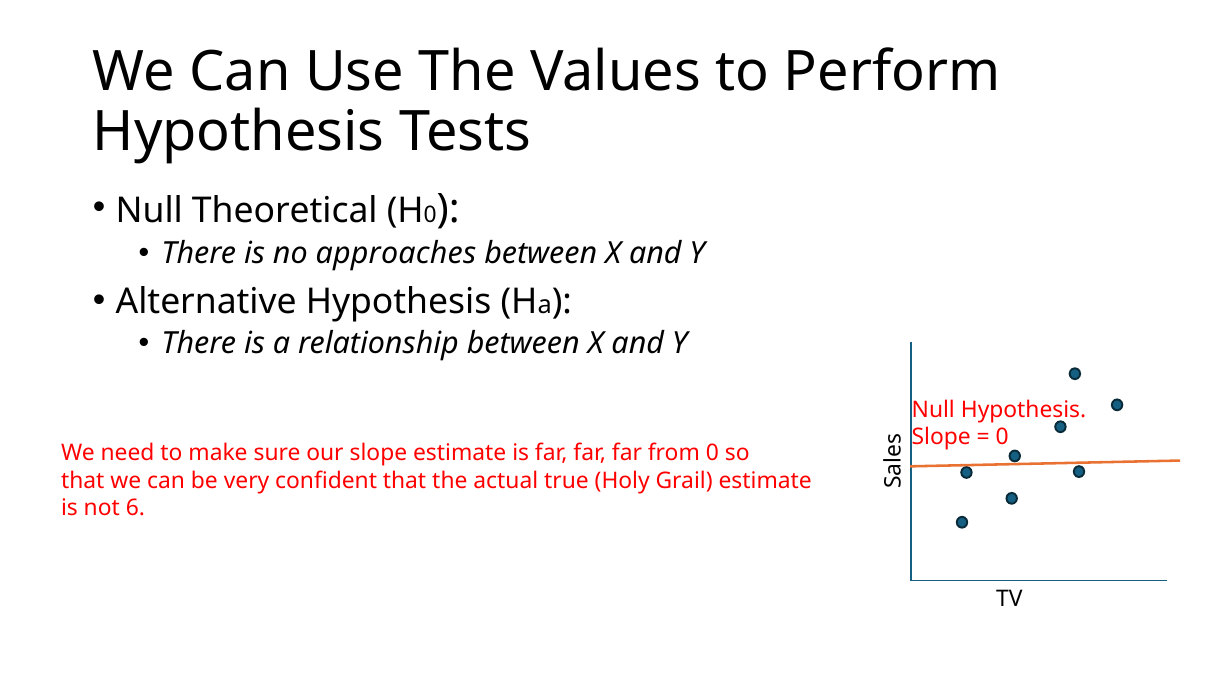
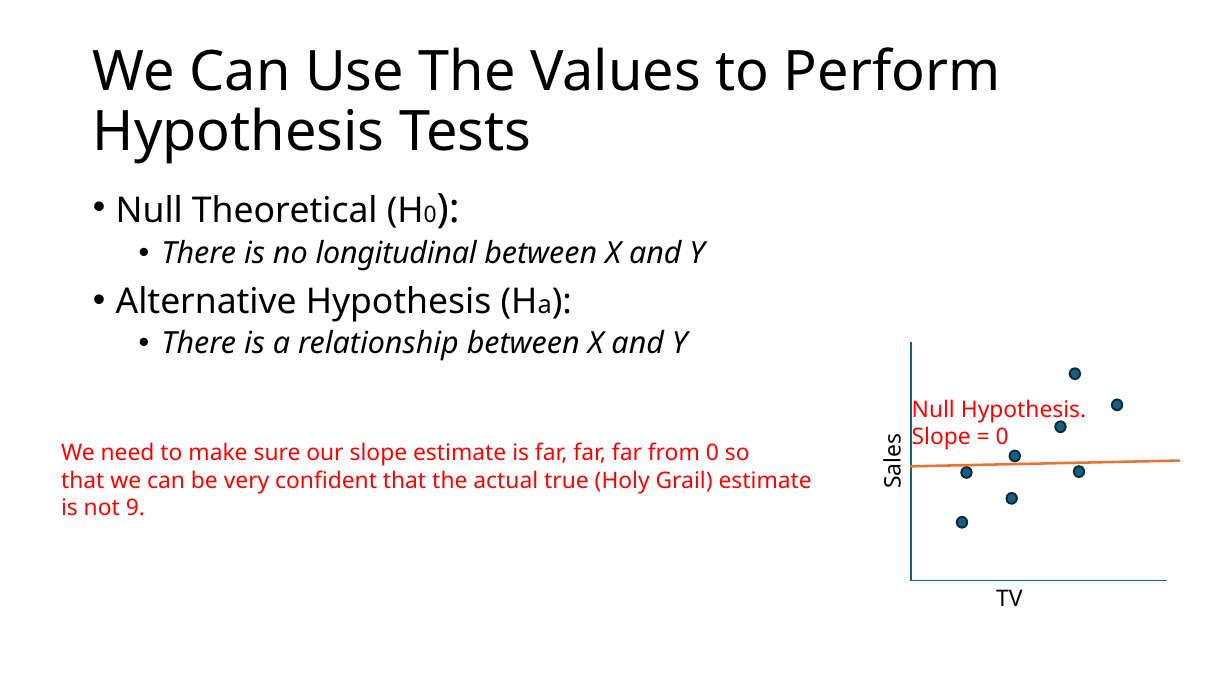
approaches: approaches -> longitudinal
6: 6 -> 9
